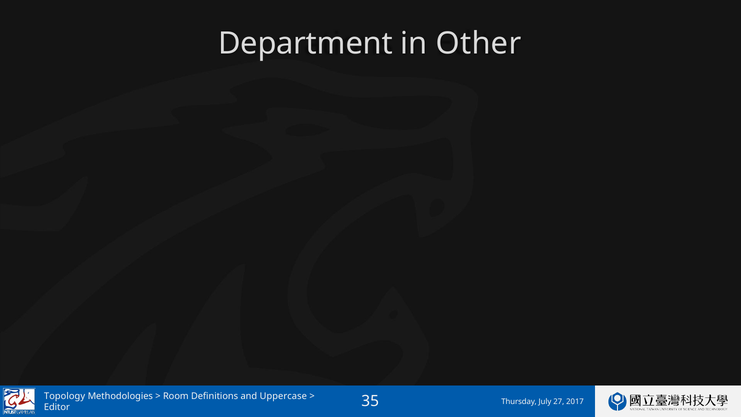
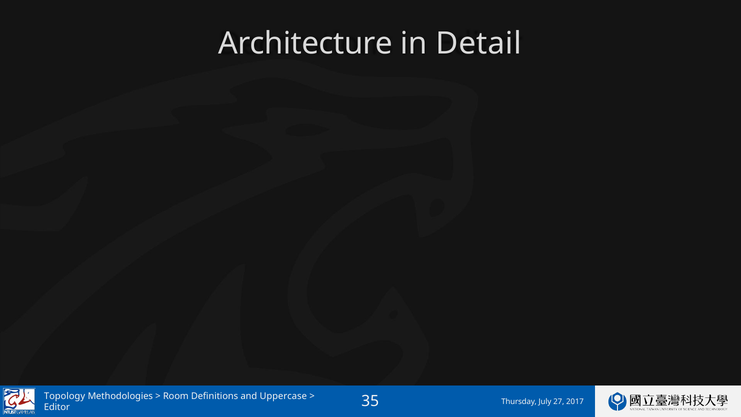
Department: Department -> Architecture
Other: Other -> Detail
